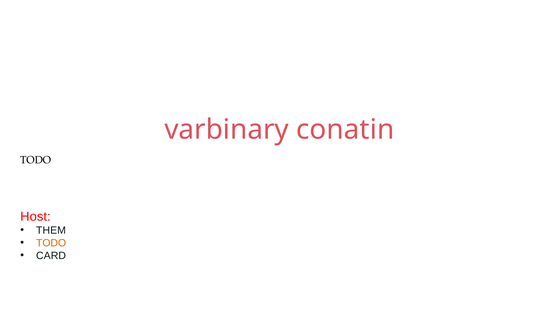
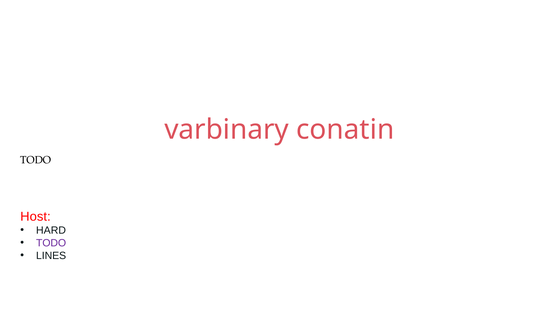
THEM: THEM -> HARD
TODO at (51, 243) colour: orange -> purple
CARD: CARD -> LINES
